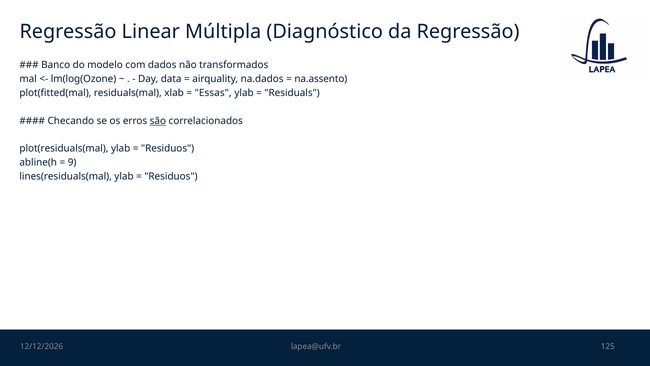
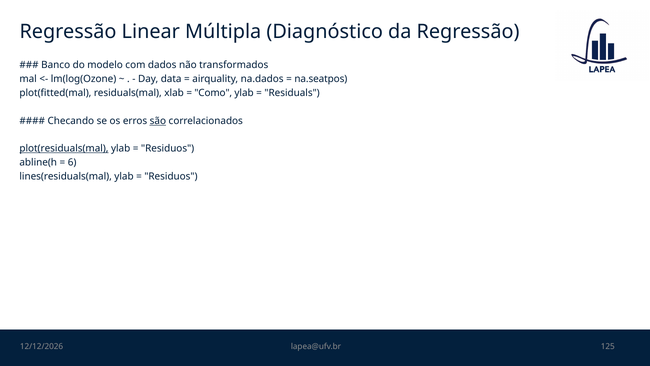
na.assento: na.assento -> na.seatpos
Essas: Essas -> Como
plot(residuals(mal underline: none -> present
9: 9 -> 6
